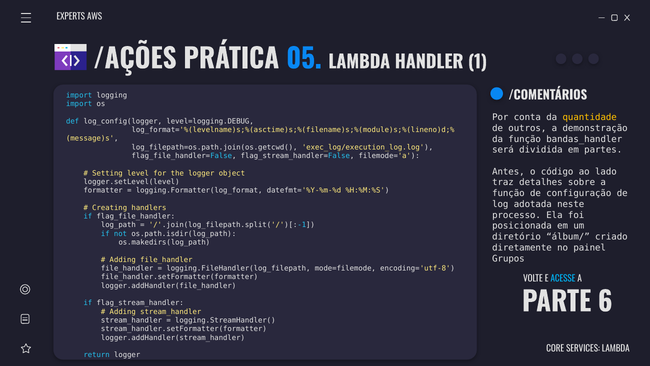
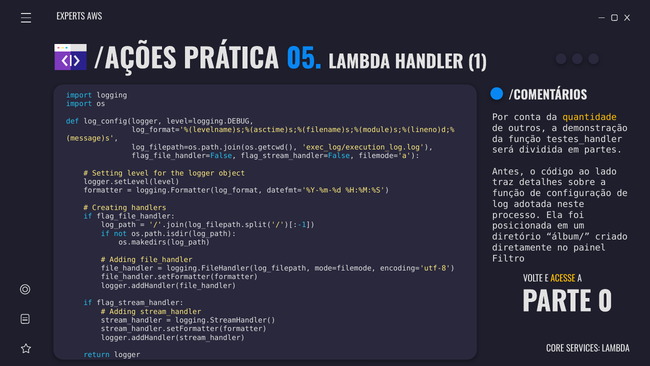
bandas_handler: bandas_handler -> testes_handler
Grupos: Grupos -> Filtro
ACESSE colour: light blue -> yellow
6: 6 -> 0
